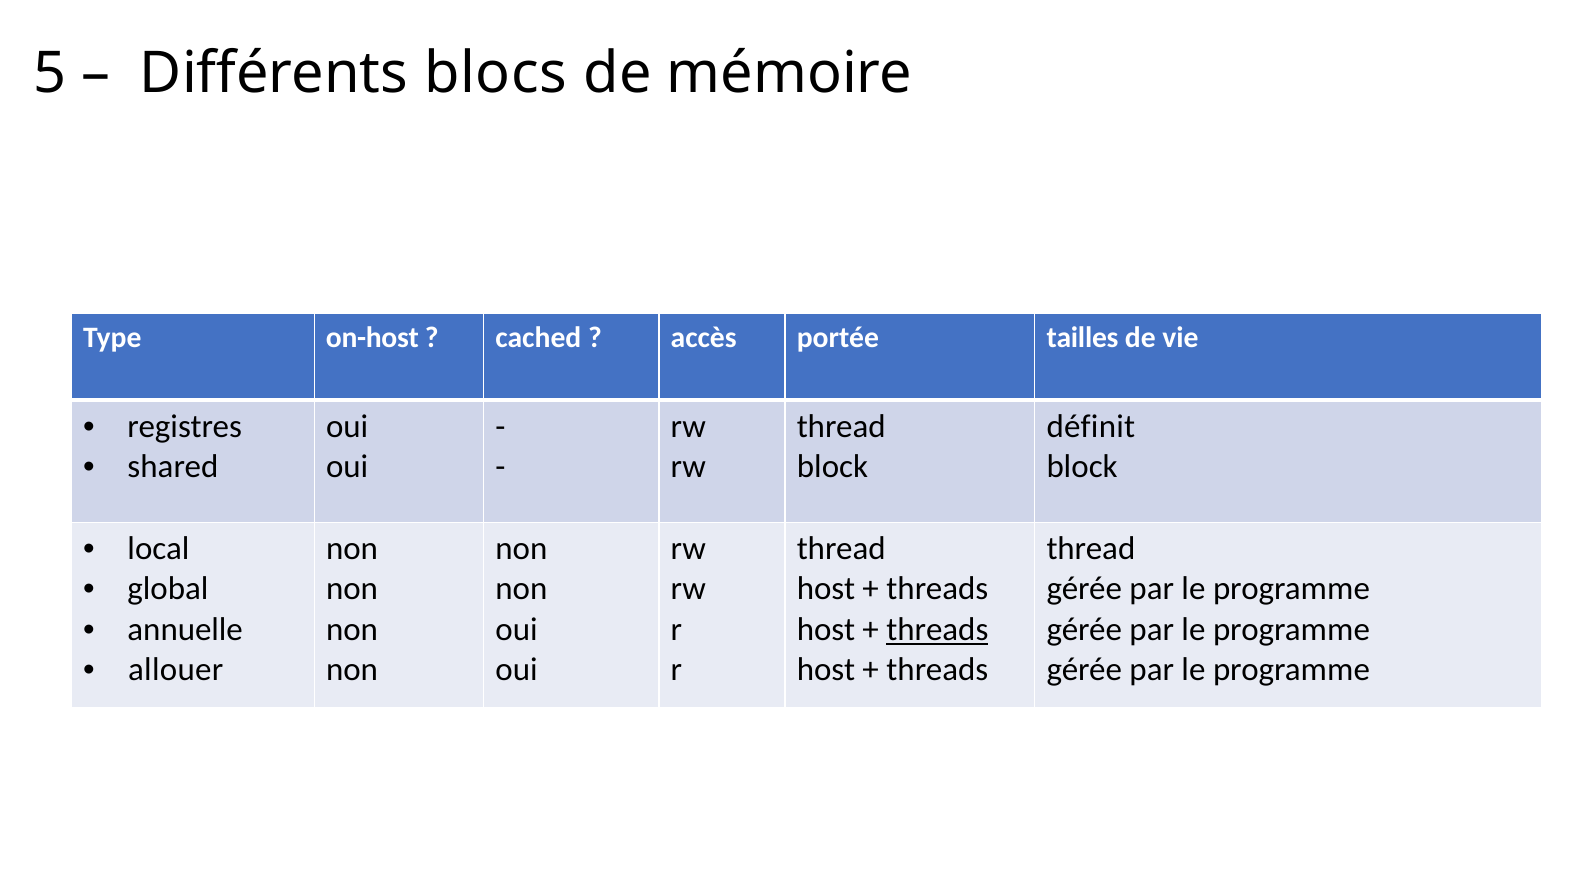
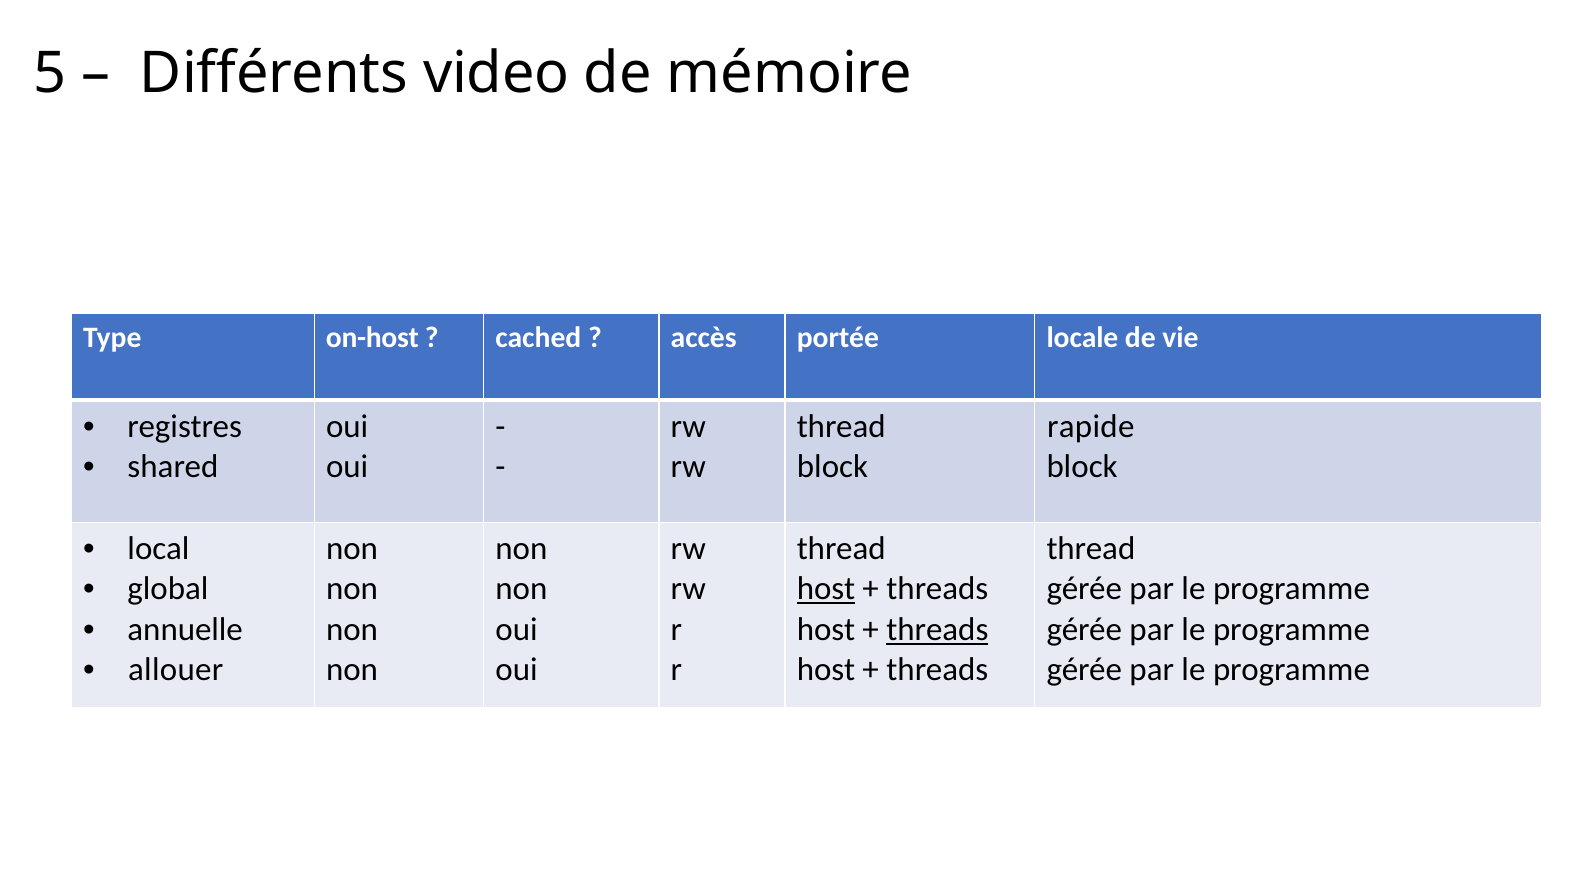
blocs: blocs -> video
tailles: tailles -> locale
définit: définit -> rapide
host at (826, 589) underline: none -> present
